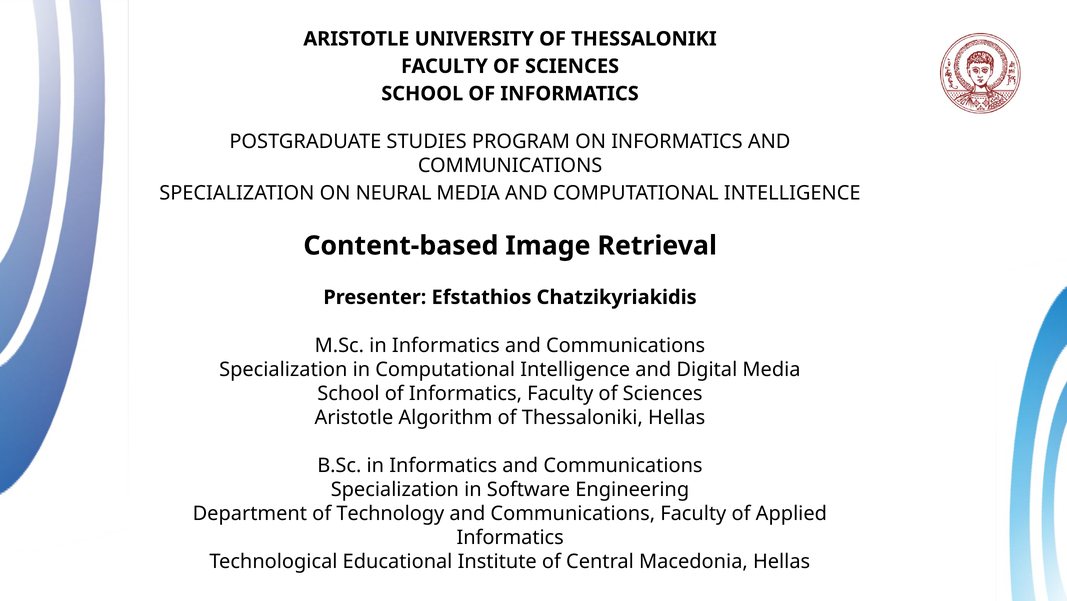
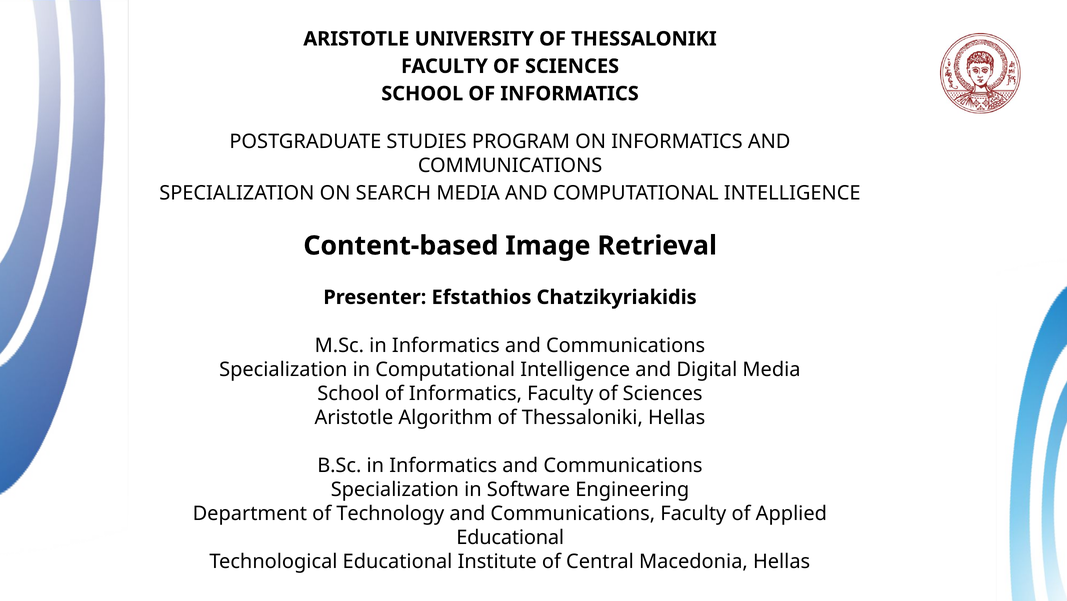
NEURAL: NEURAL -> SEARCH
Informatics at (510, 537): Informatics -> Educational
